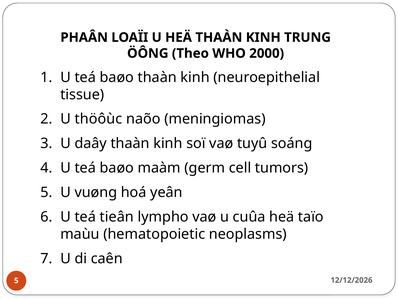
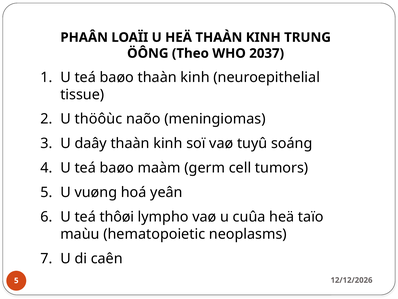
2000: 2000 -> 2037
tieân: tieân -> thôøi
